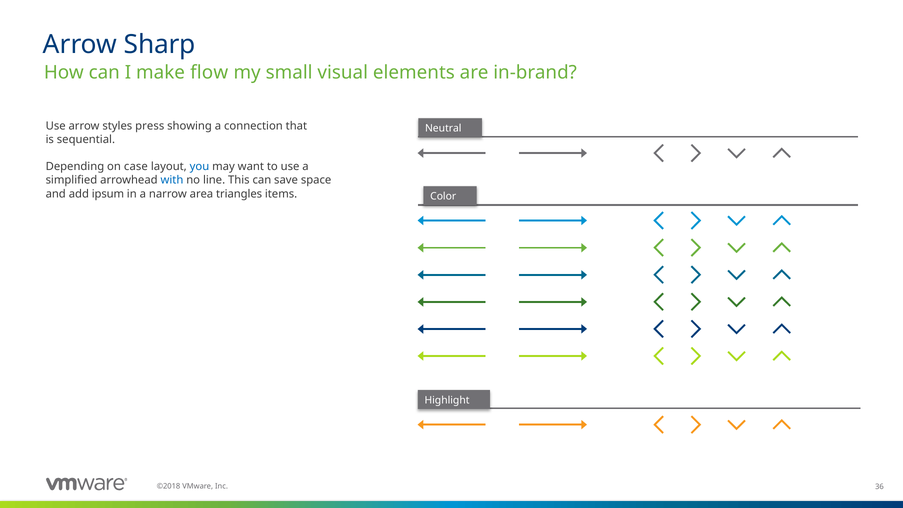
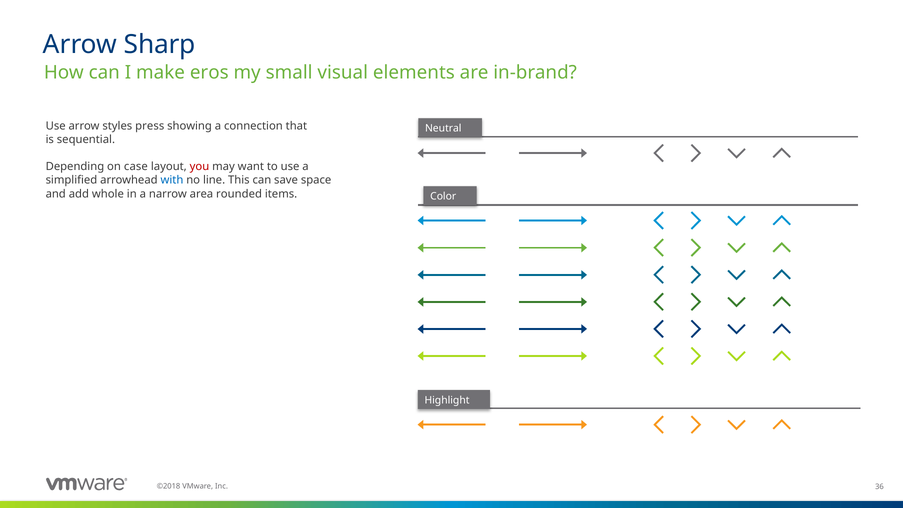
flow: flow -> eros
you colour: blue -> red
ipsum: ipsum -> whole
triangles: triangles -> rounded
